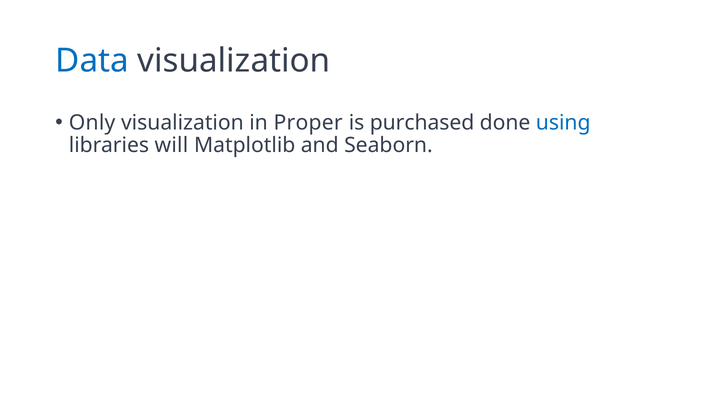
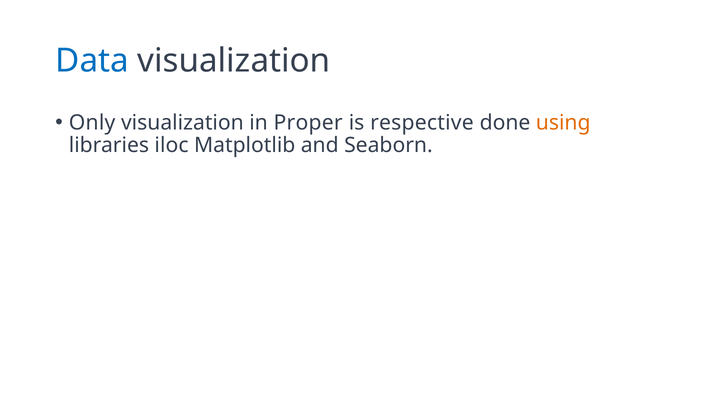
purchased: purchased -> respective
using colour: blue -> orange
will: will -> iloc
